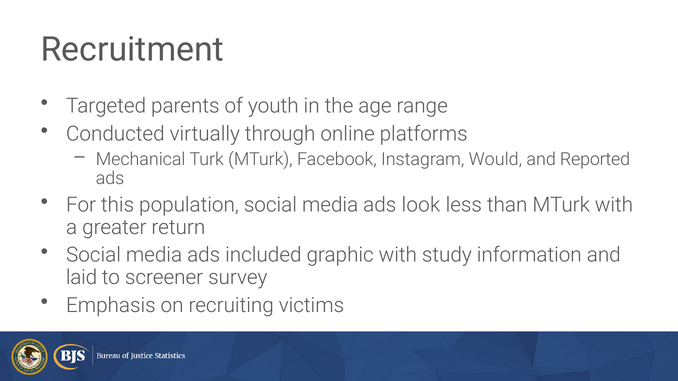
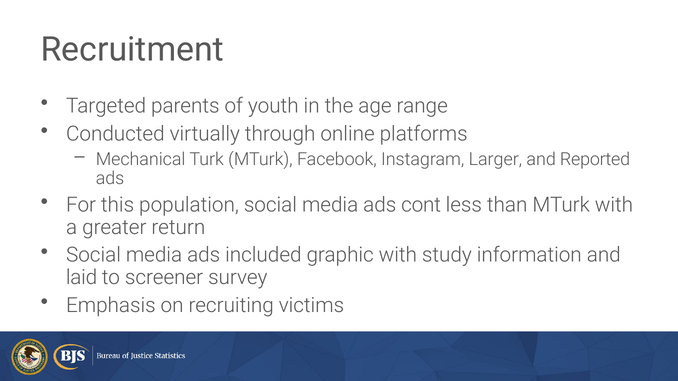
Would: Would -> Larger
look: look -> cont
